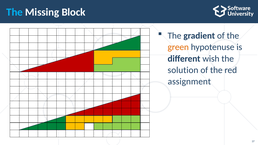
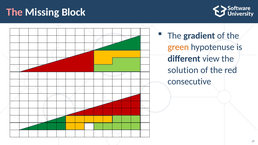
The at (15, 12) colour: light blue -> pink
wish: wish -> view
assignment: assignment -> consecutive
